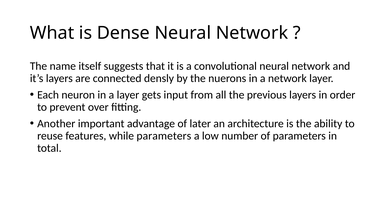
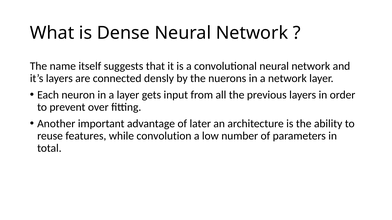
while parameters: parameters -> convolution
